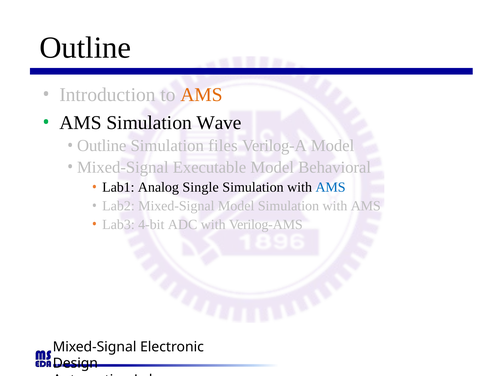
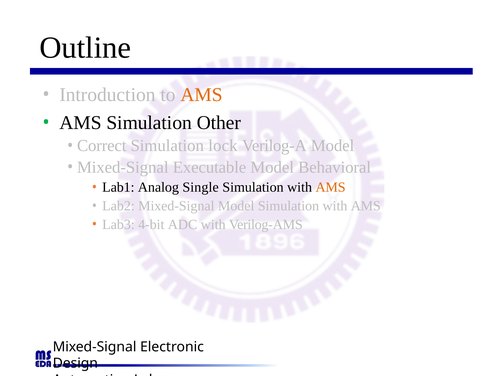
Wave: Wave -> Other
Outline at (102, 146): Outline -> Correct
files: files -> lock
AMS at (331, 188) colour: blue -> orange
